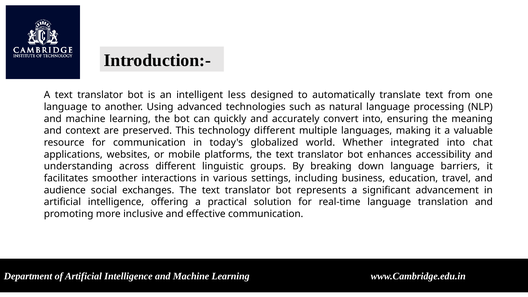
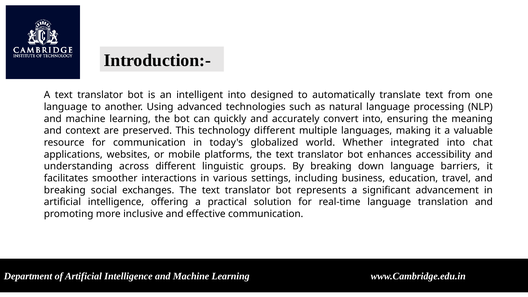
intelligent less: less -> into
audience at (65, 190): audience -> breaking
